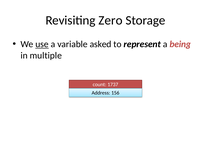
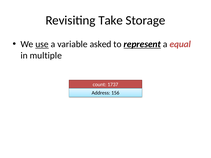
Zero: Zero -> Take
represent underline: none -> present
being: being -> equal
